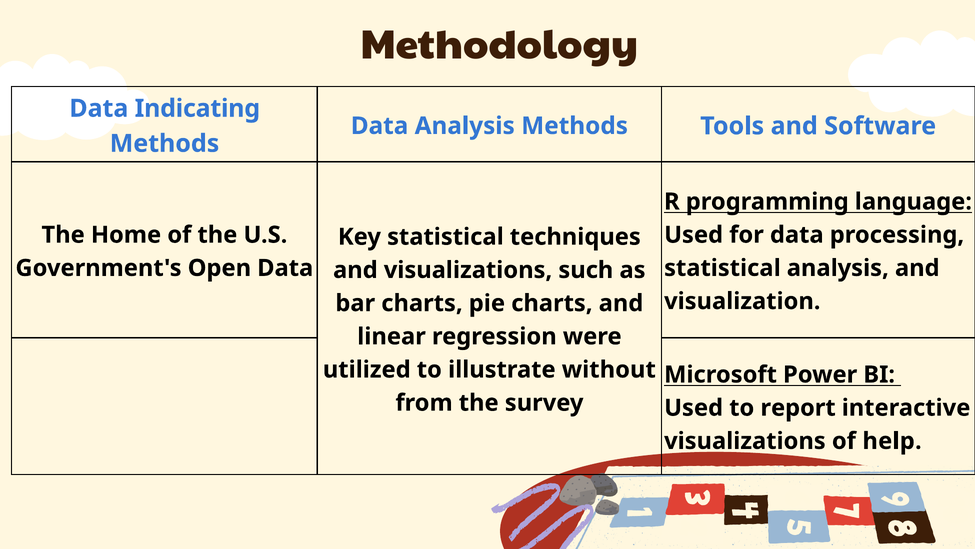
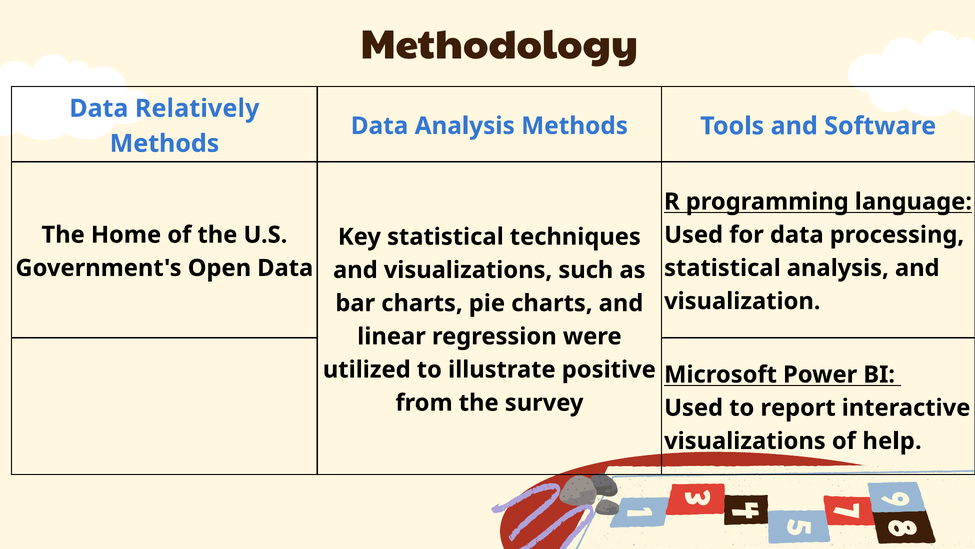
Indicating: Indicating -> Relatively
without: without -> positive
